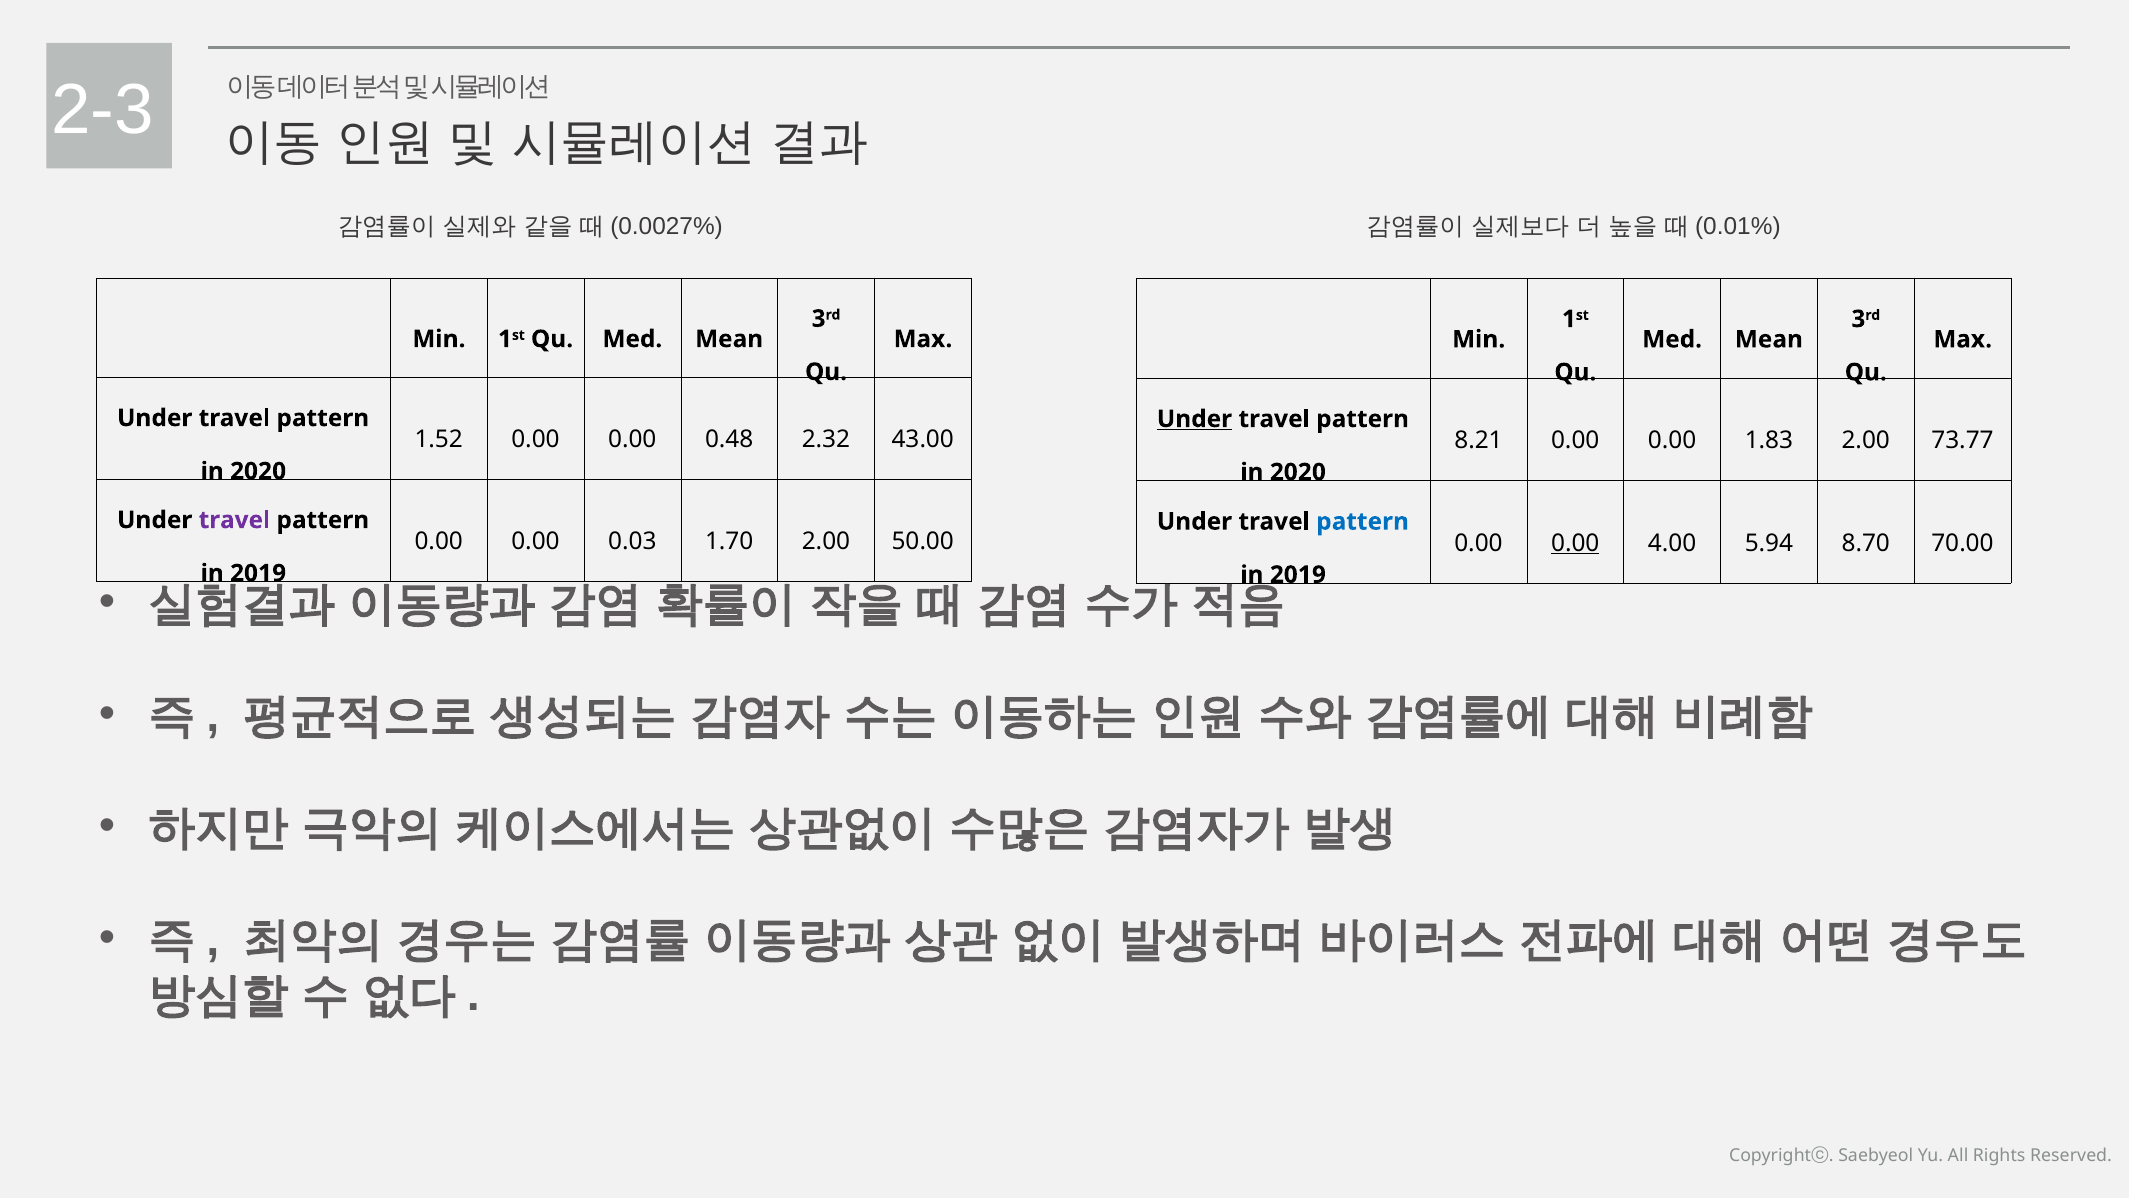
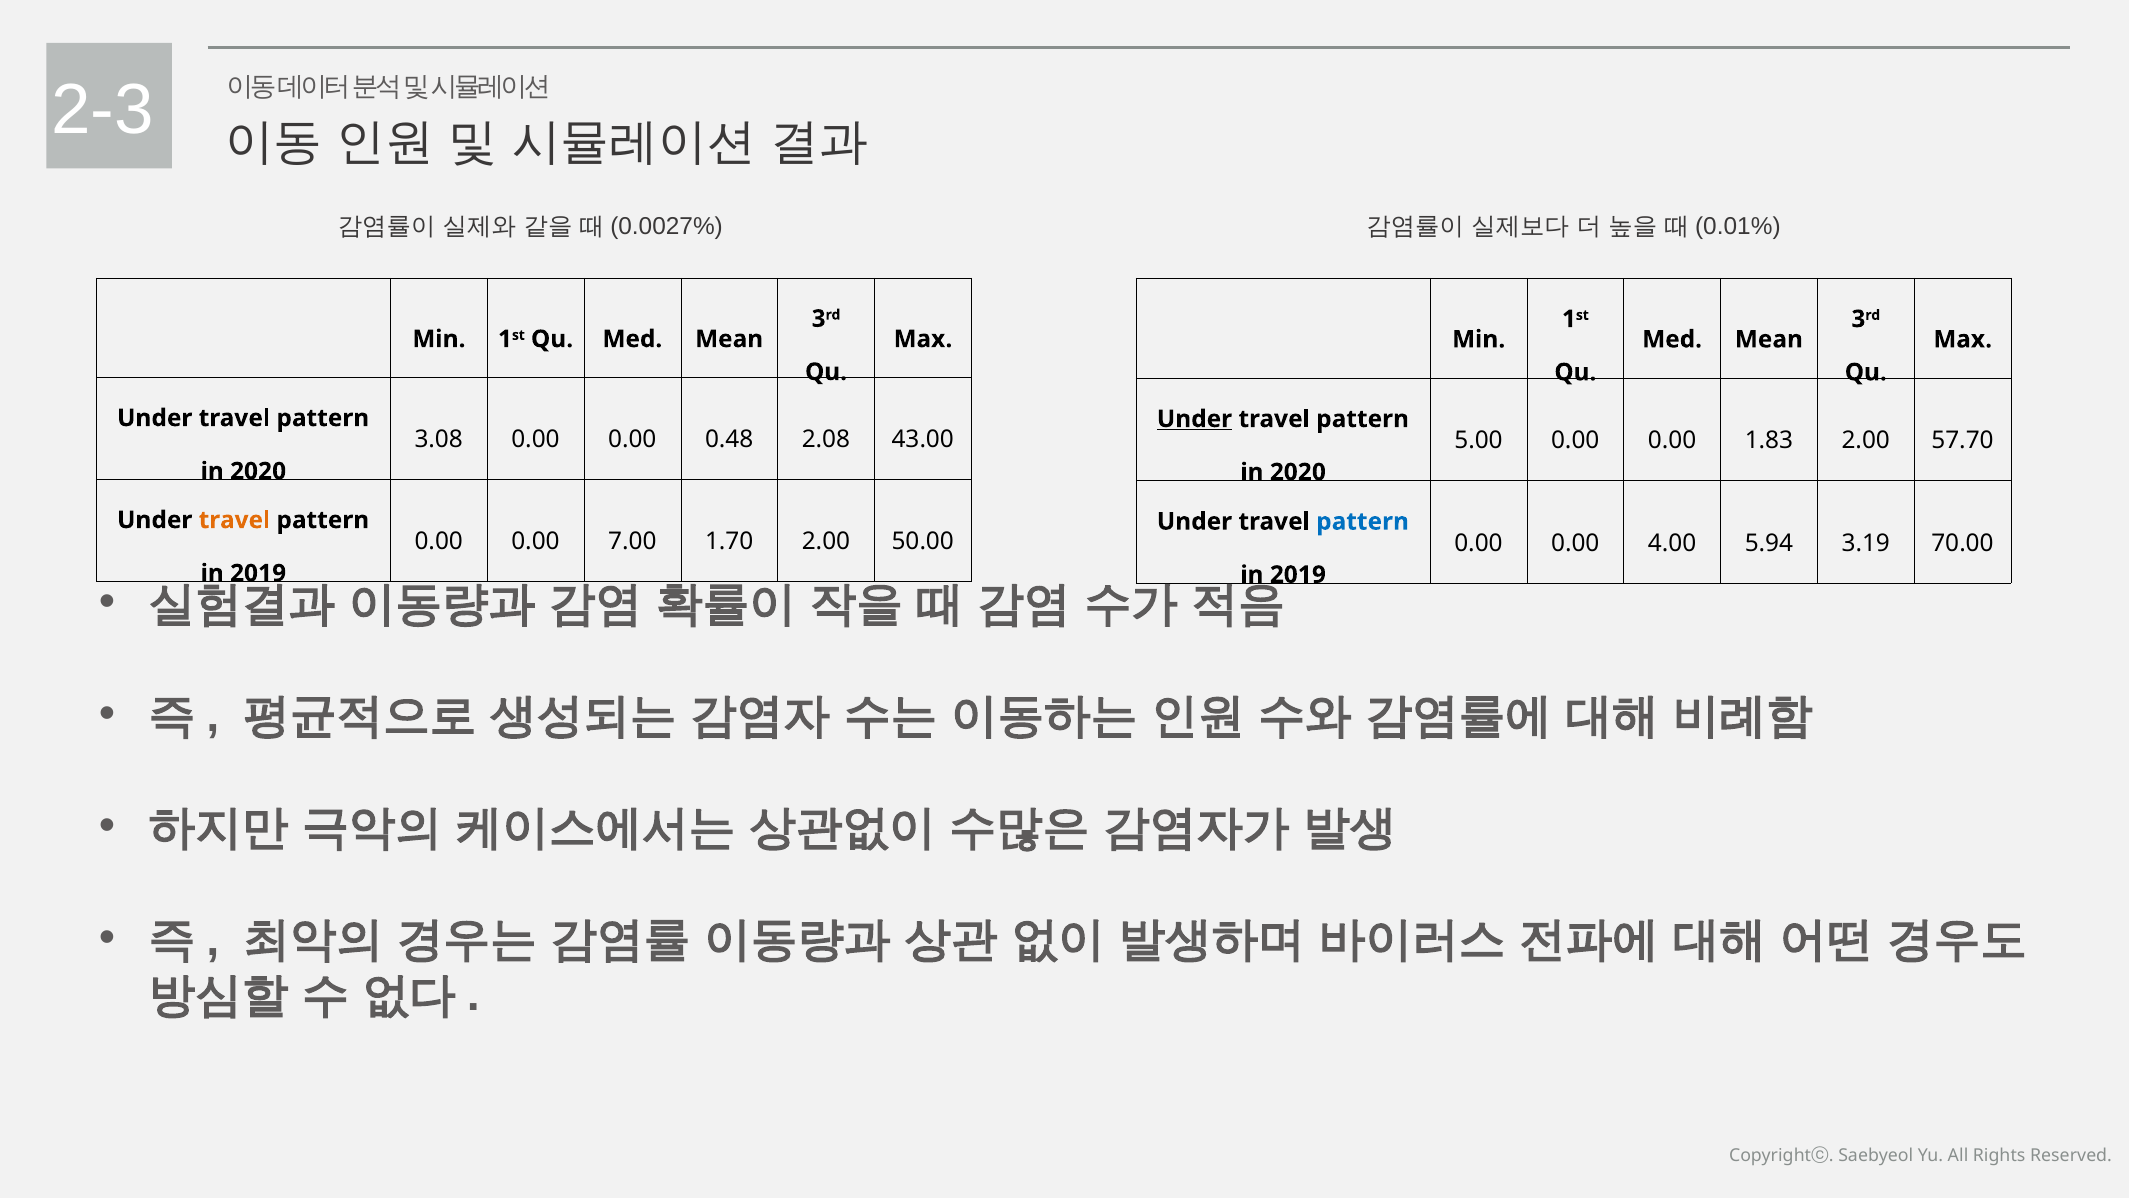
1.52: 1.52 -> 3.08
2.32: 2.32 -> 2.08
8.21: 8.21 -> 5.00
73.77: 73.77 -> 57.70
travel at (234, 520) colour: purple -> orange
0.03: 0.03 -> 7.00
0.00 at (1575, 543) underline: present -> none
8.70: 8.70 -> 3.19
